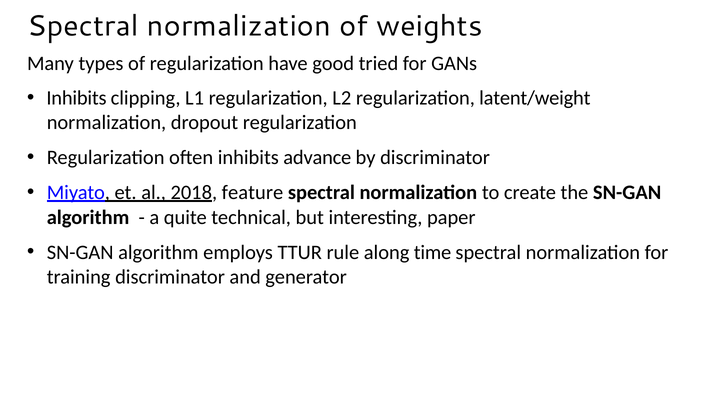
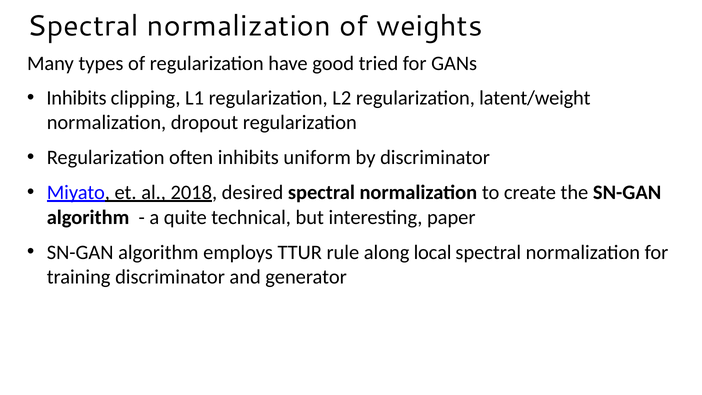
advance: advance -> uniform
feature: feature -> desired
time: time -> local
